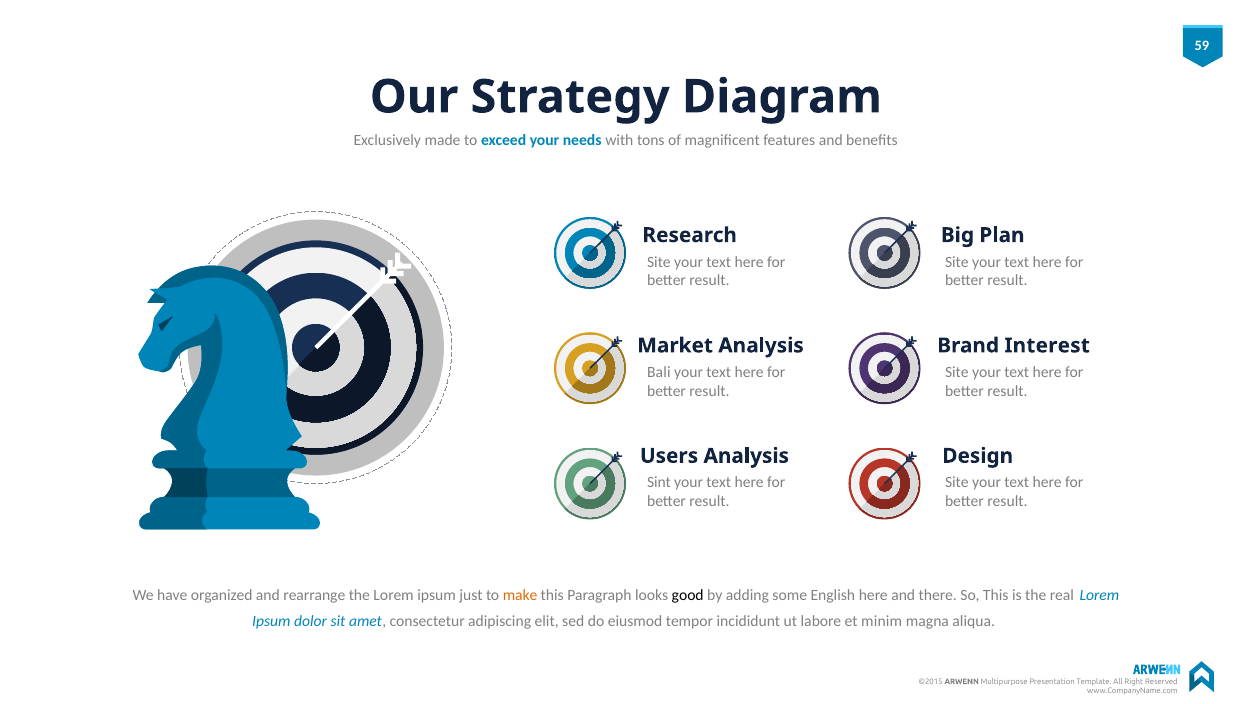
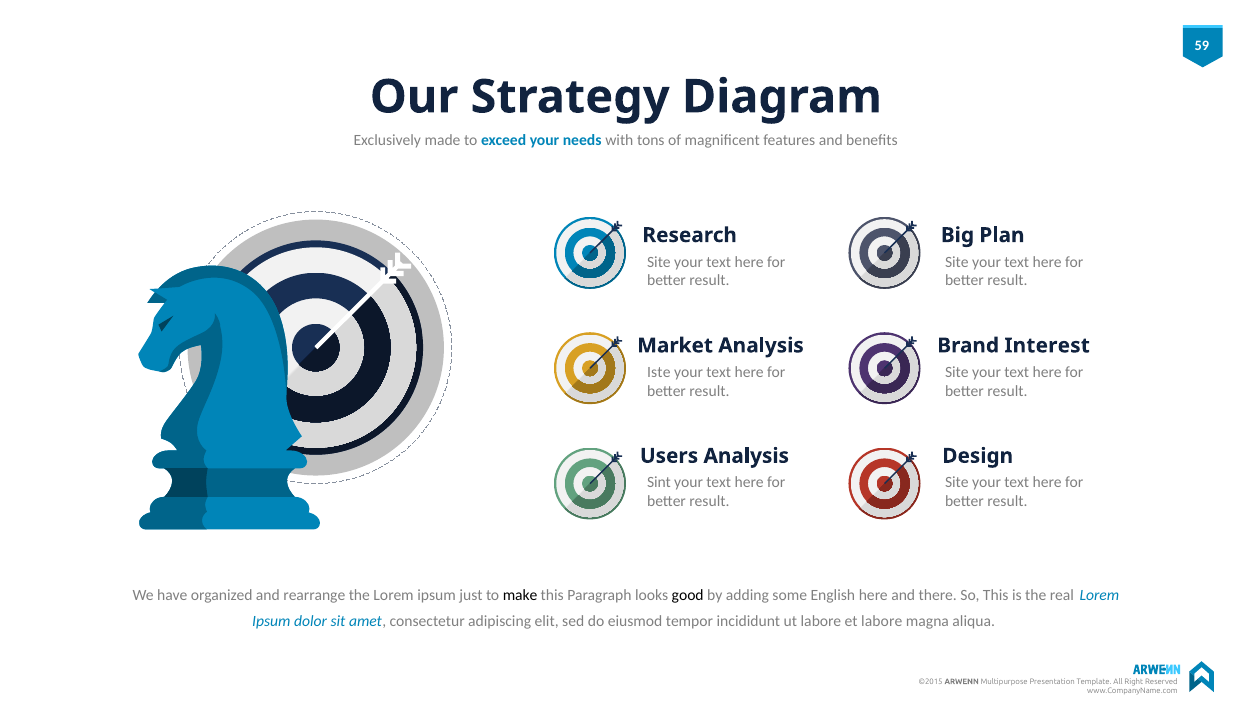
Bali: Bali -> Iste
make colour: orange -> black
et minim: minim -> labore
